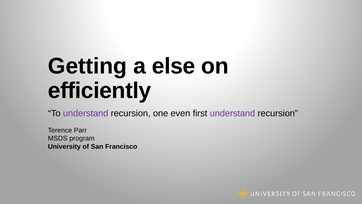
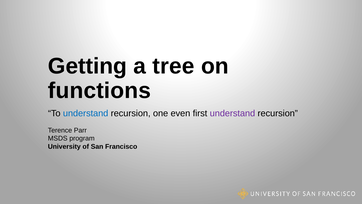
else: else -> tree
efficiently: efficiently -> functions
understand at (86, 113) colour: purple -> blue
